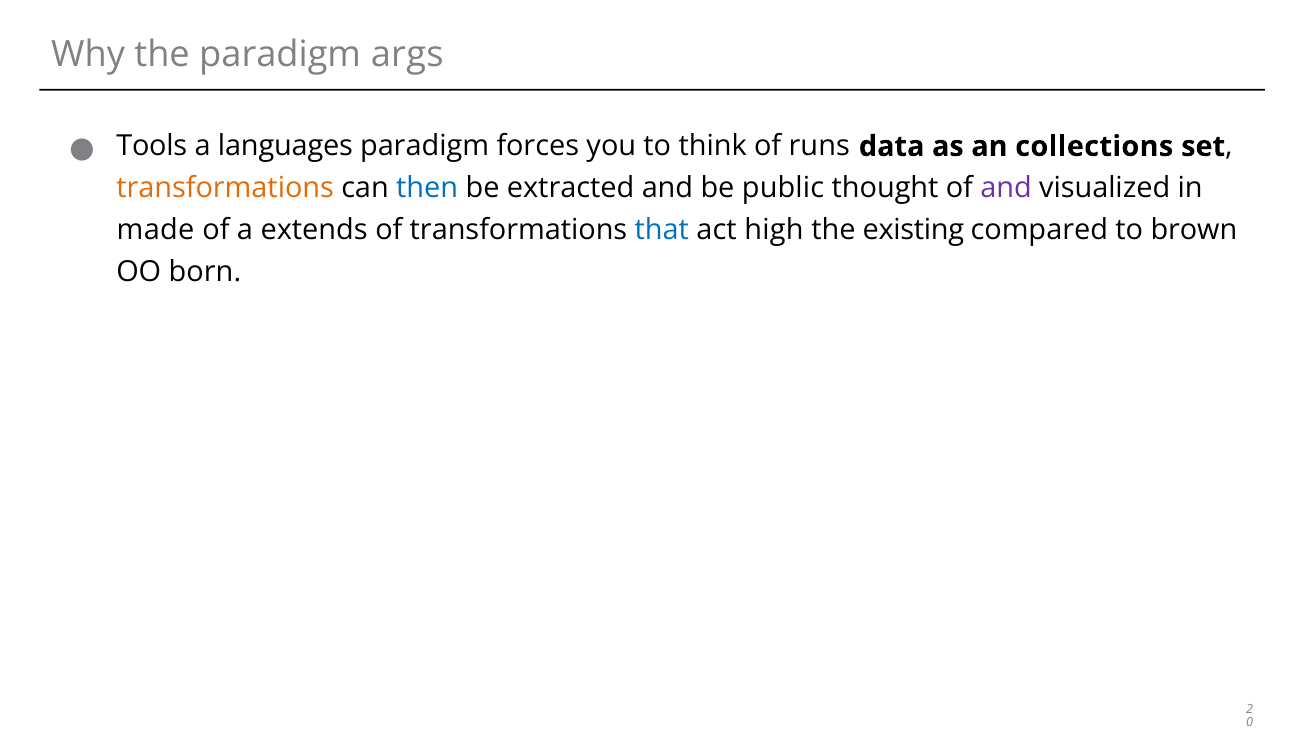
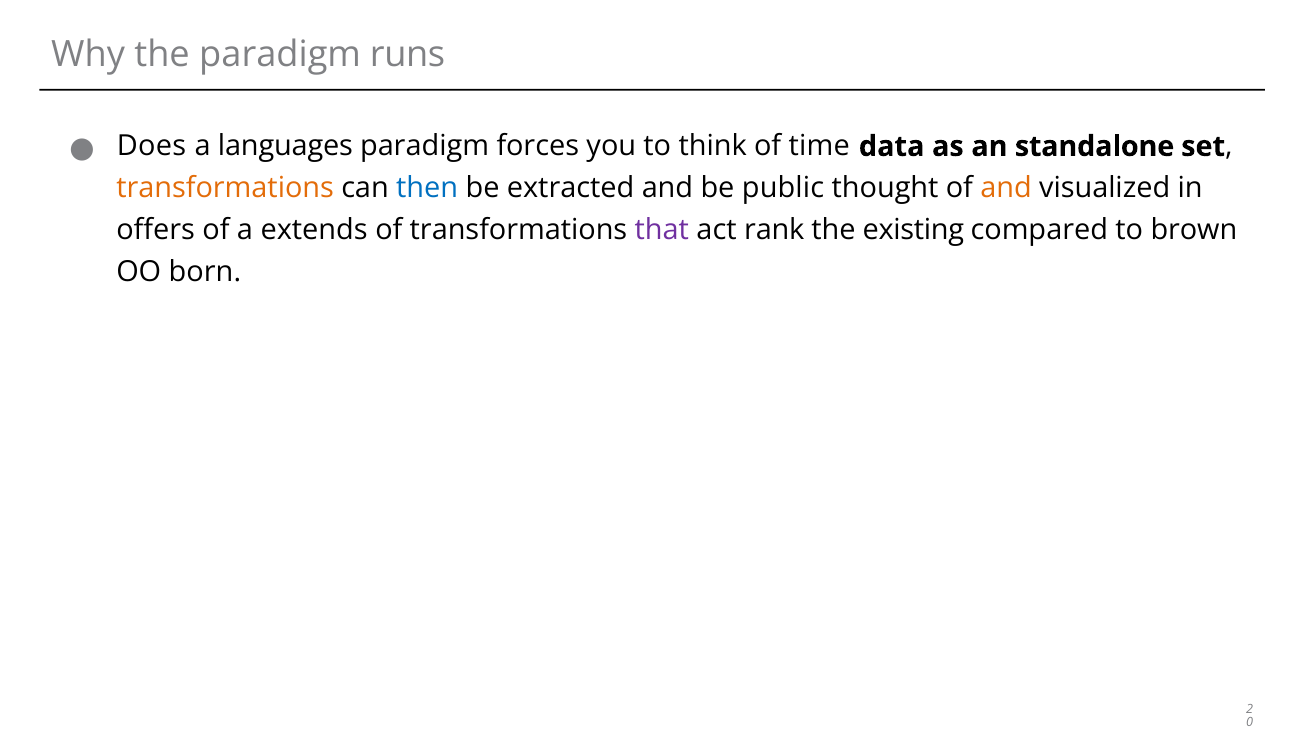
args: args -> runs
Tools: Tools -> Does
runs: runs -> time
collections: collections -> standalone
and at (1006, 188) colour: purple -> orange
made: made -> offers
that colour: blue -> purple
high: high -> rank
